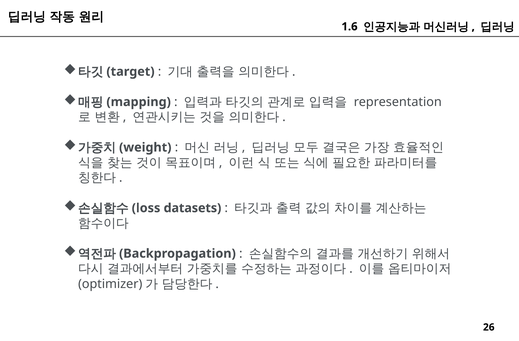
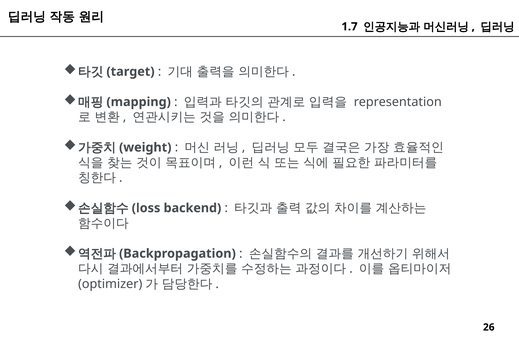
1.6: 1.6 -> 1.7
datasets: datasets -> backend
